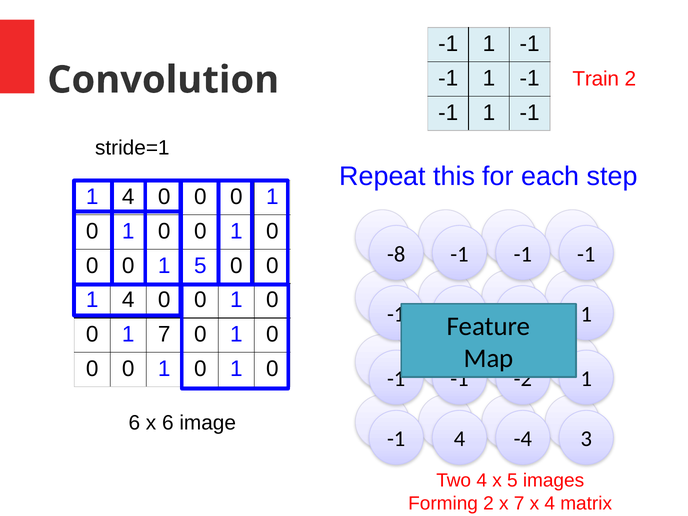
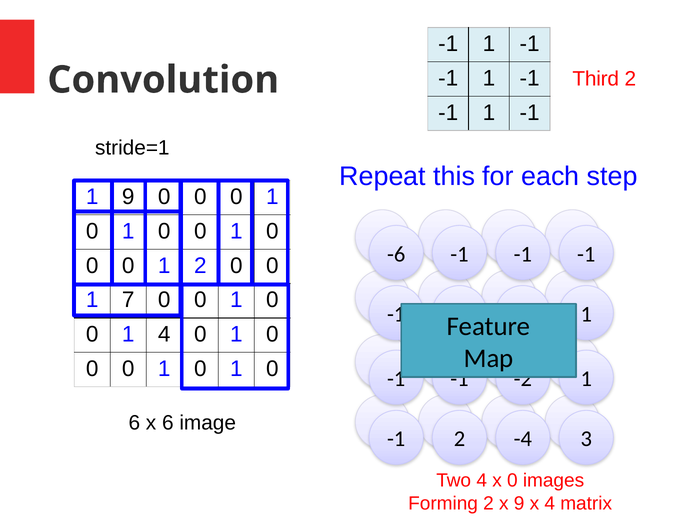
Train: Train -> Third
4 at (128, 197): 4 -> 9
-8: -8 -> -6
1 5: 5 -> 2
4 at (128, 300): 4 -> 7
1 7: 7 -> 4
-1 4: 4 -> 2
x 5: 5 -> 0
x 7: 7 -> 9
